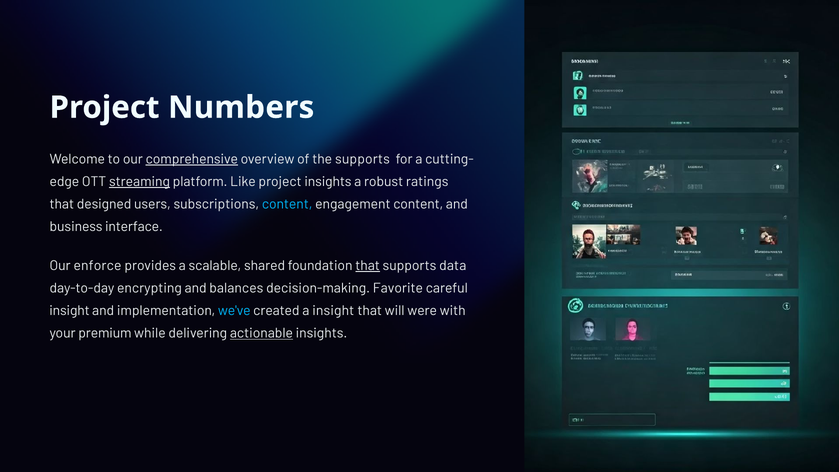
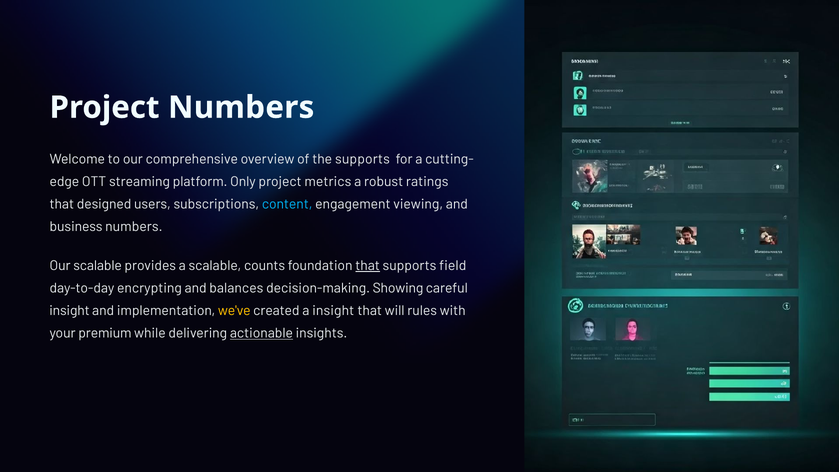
comprehensive underline: present -> none
streaming underline: present -> none
Like: Like -> Only
project insights: insights -> metrics
engagement content: content -> viewing
business interface: interface -> numbers
Our enforce: enforce -> scalable
shared: shared -> counts
data: data -> field
Favorite: Favorite -> Showing
we've colour: light blue -> yellow
were: were -> rules
